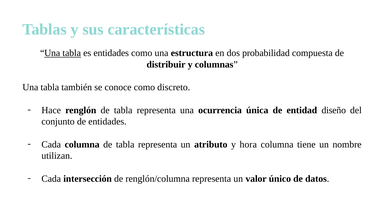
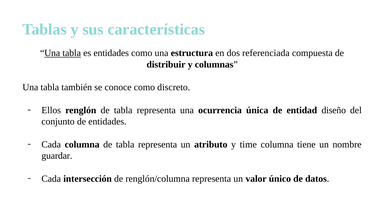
probabilidad: probabilidad -> referenciada
Hace: Hace -> Ellos
hora: hora -> time
utilizan: utilizan -> guardar
